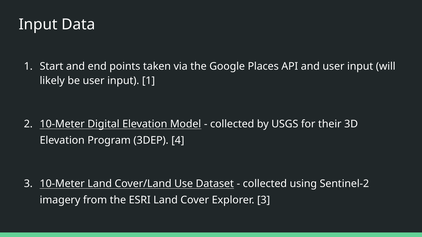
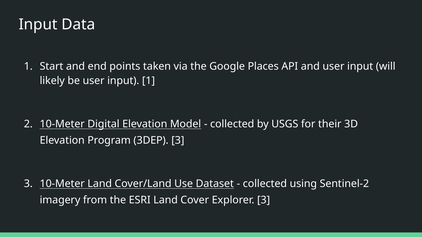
3DEP 4: 4 -> 3
